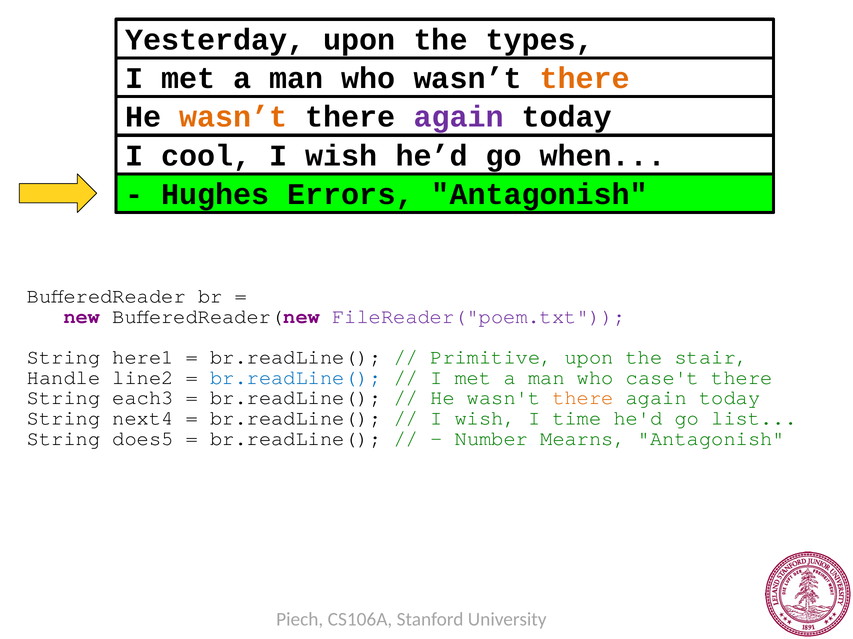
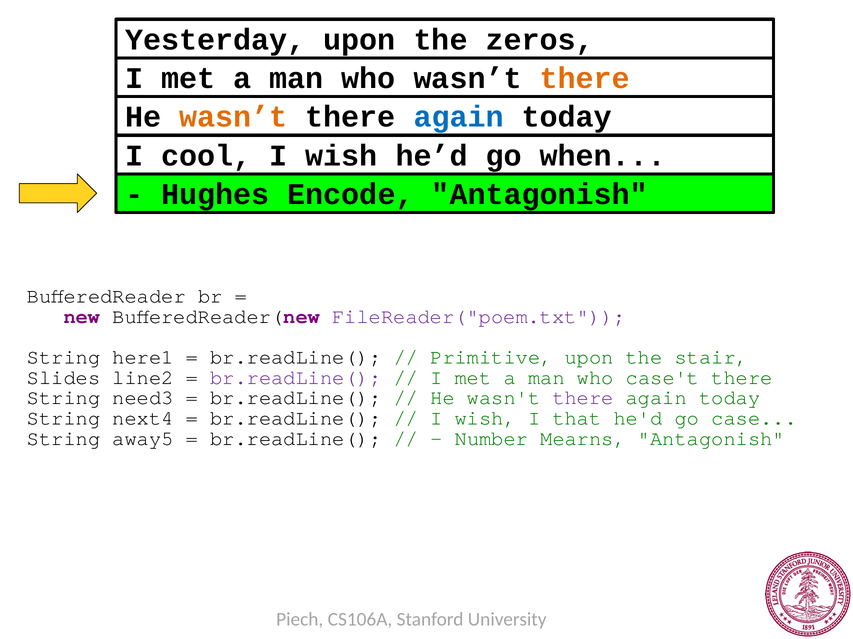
types: types -> zeros
again at (459, 117) colour: purple -> blue
Errors: Errors -> Encode
Handle: Handle -> Slides
br.readLine( at (296, 378) colour: blue -> purple
each3: each3 -> need3
there at (583, 398) colour: orange -> purple
time: time -> that
list: list -> case
does5: does5 -> away5
